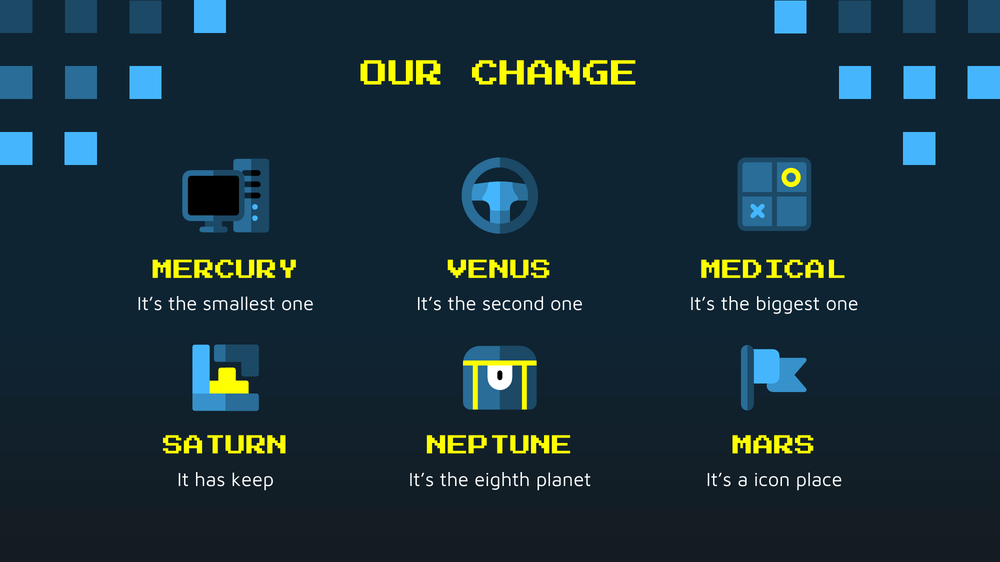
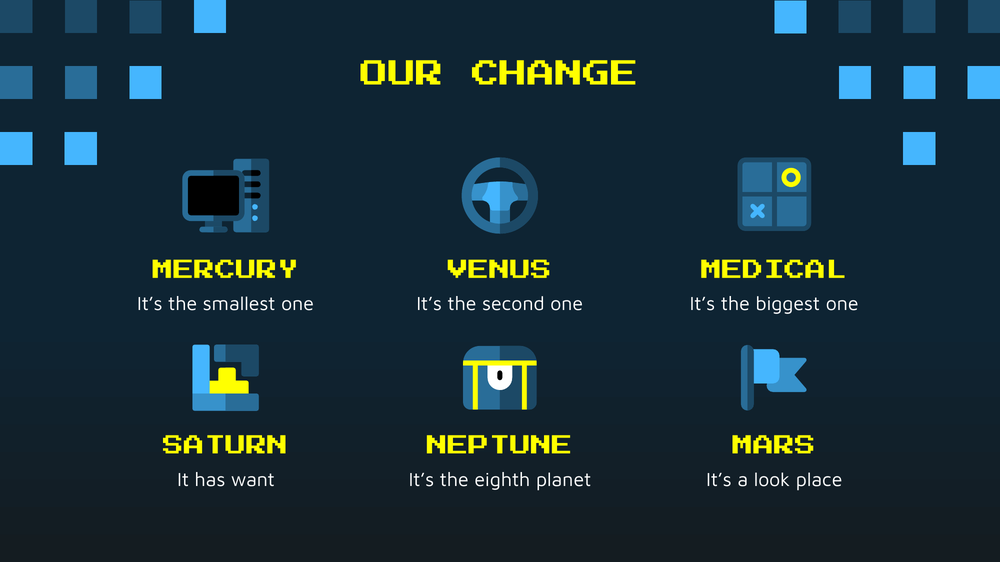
keep: keep -> want
icon: icon -> look
